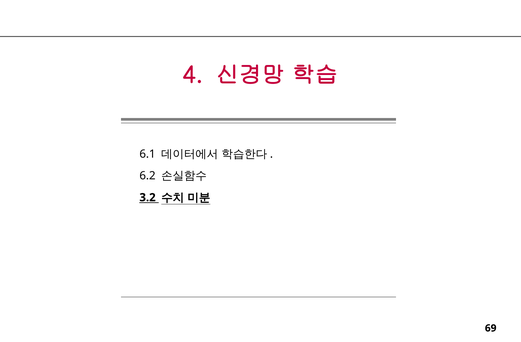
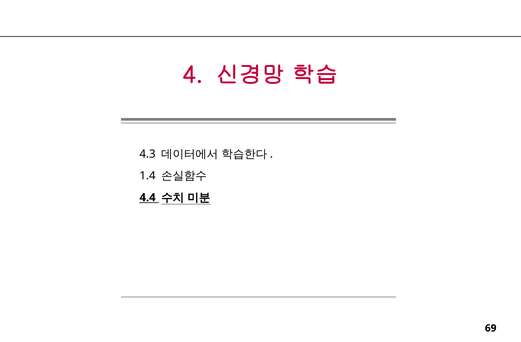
6.1: 6.1 -> 4.3
6.2: 6.2 -> 1.4
3.2: 3.2 -> 4.4
